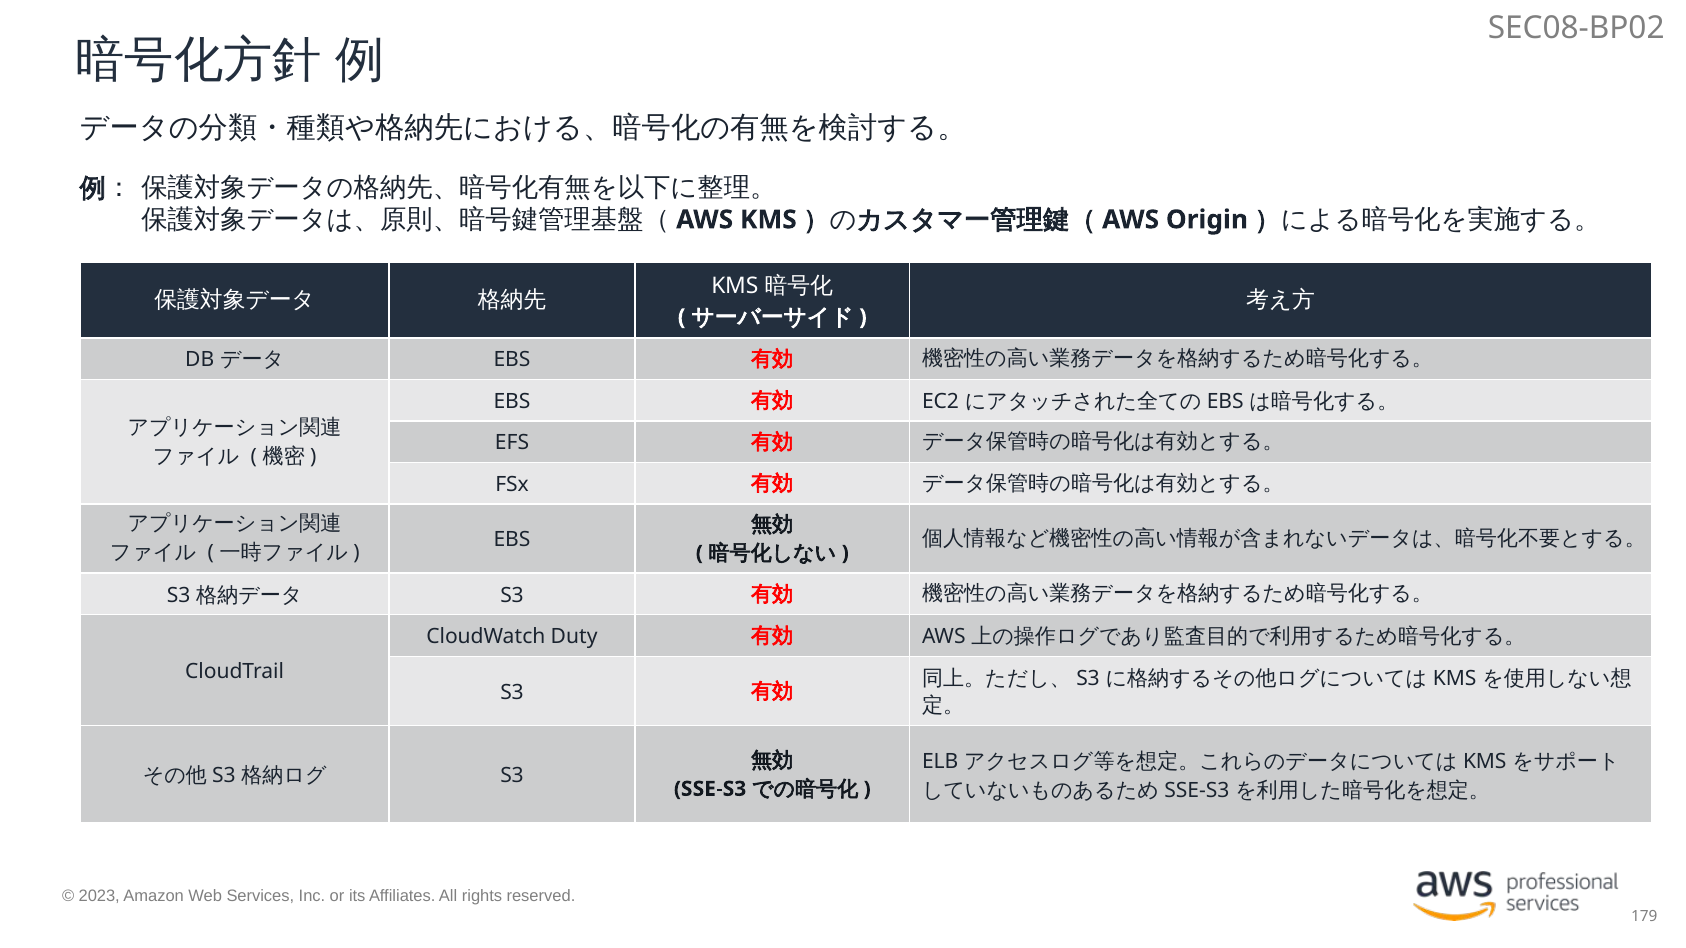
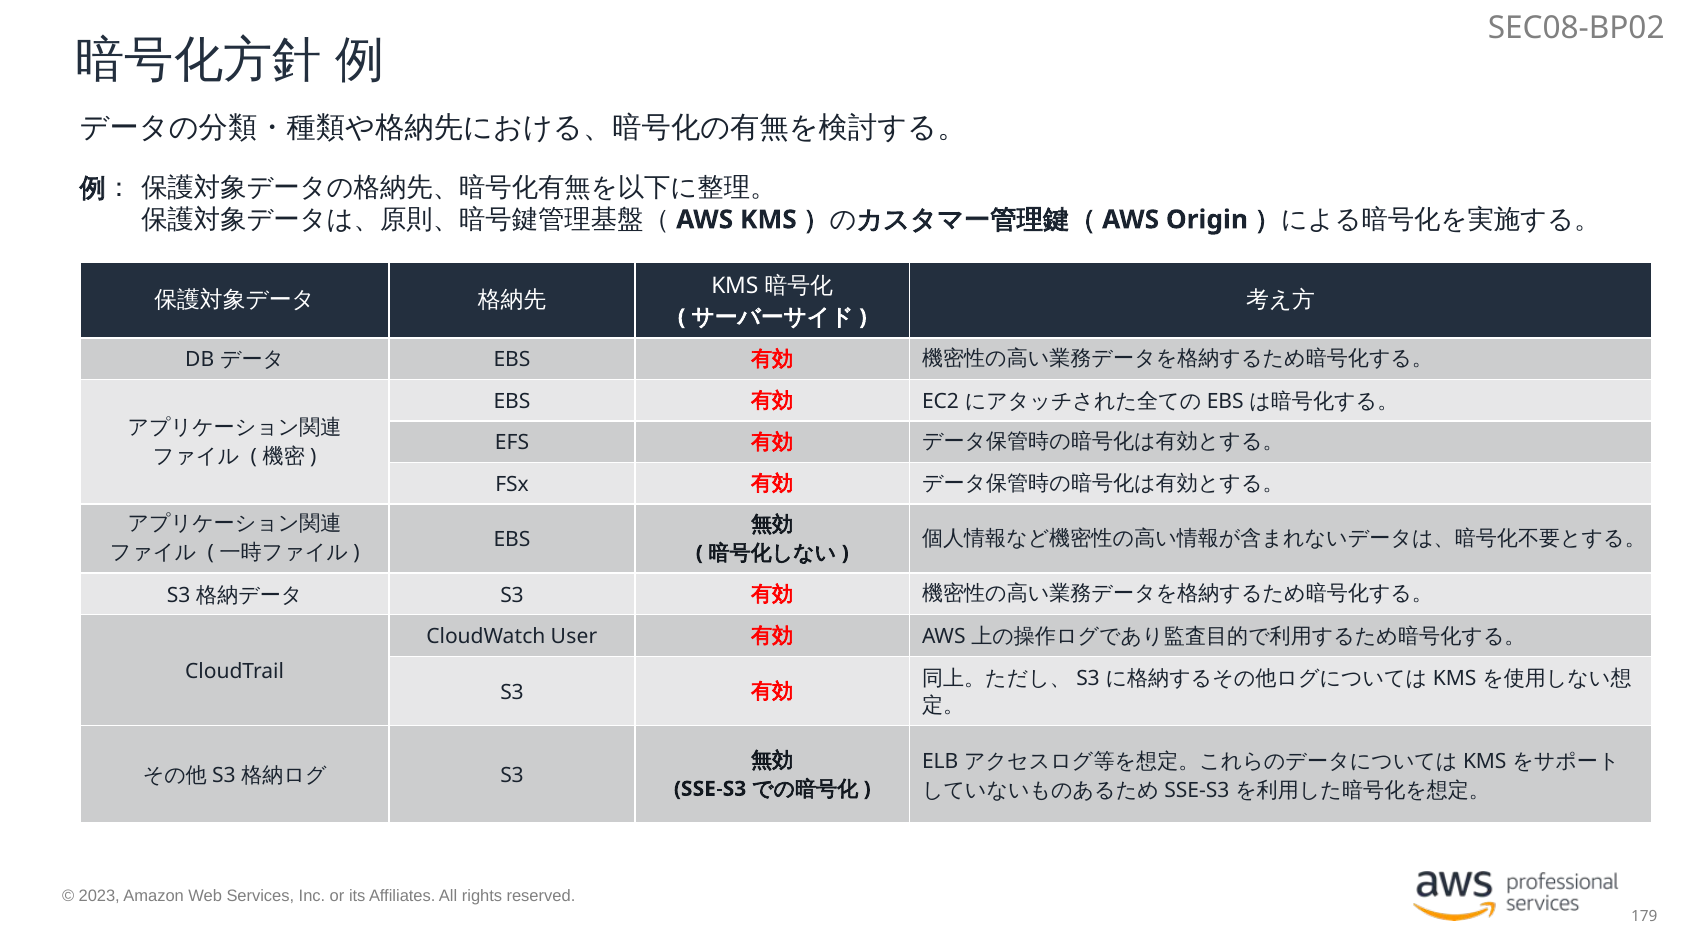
Duty: Duty -> User
